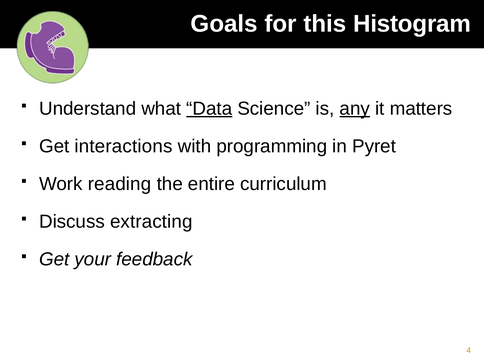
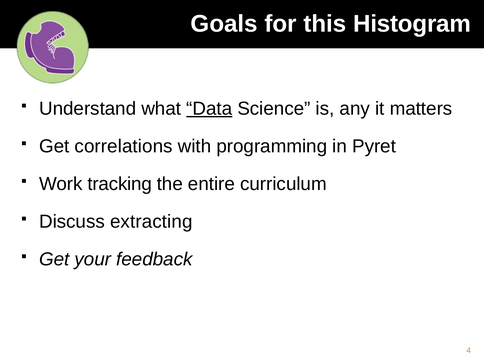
any underline: present -> none
interactions: interactions -> correlations
reading: reading -> tracking
